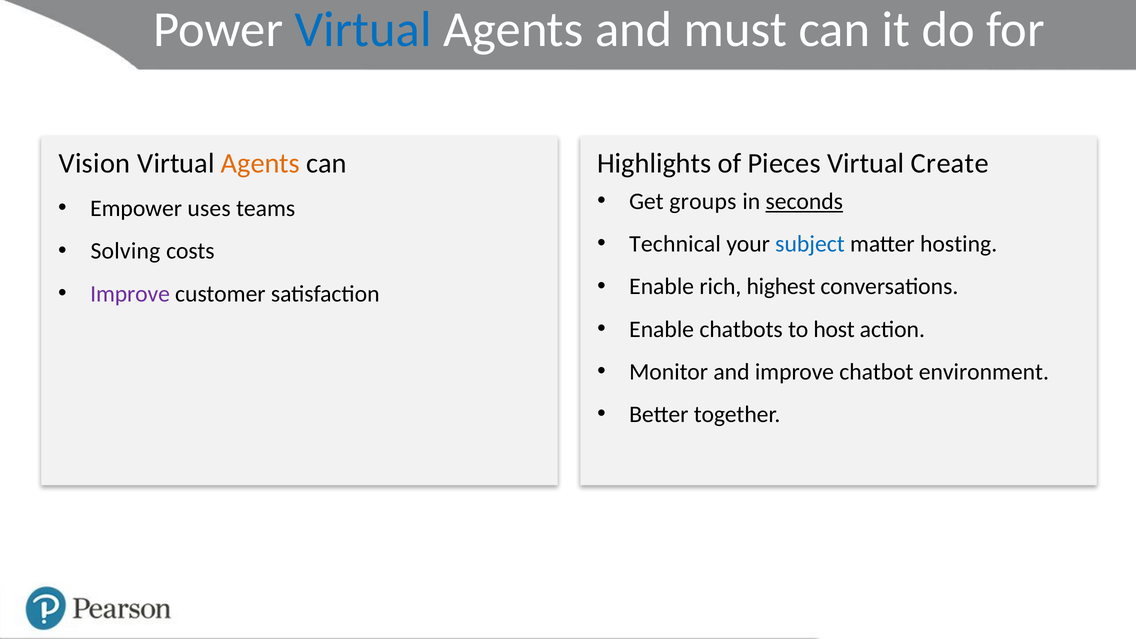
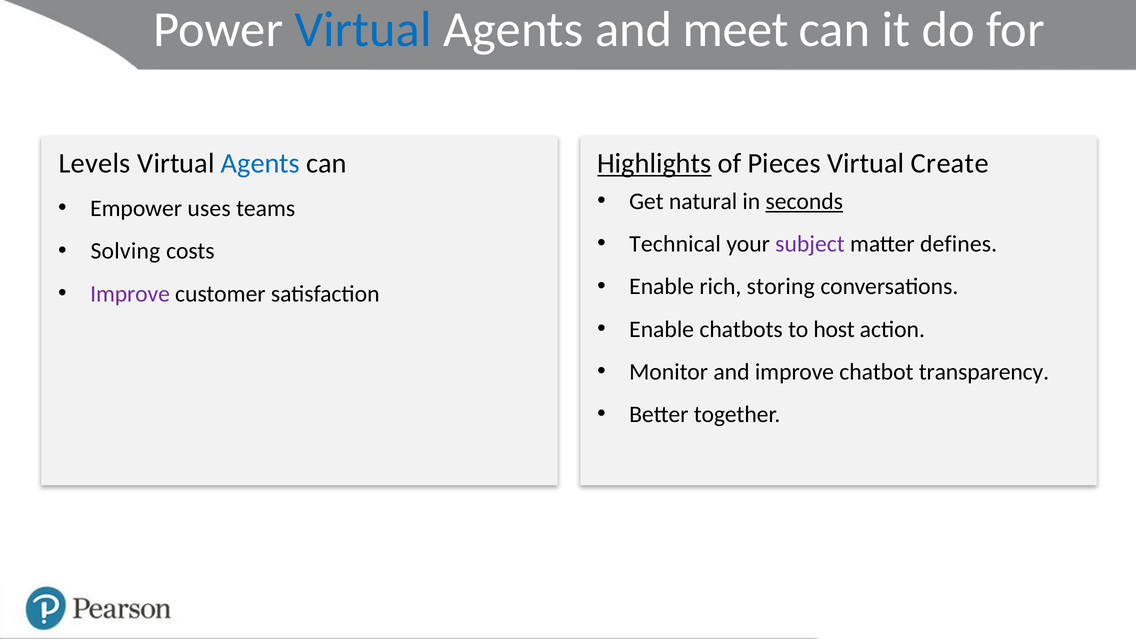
must: must -> meet
Vision: Vision -> Levels
Agents at (260, 163) colour: orange -> blue
Highlights underline: none -> present
groups: groups -> natural
subject colour: blue -> purple
hosting: hosting -> defines
highest: highest -> storing
environment: environment -> transparency
